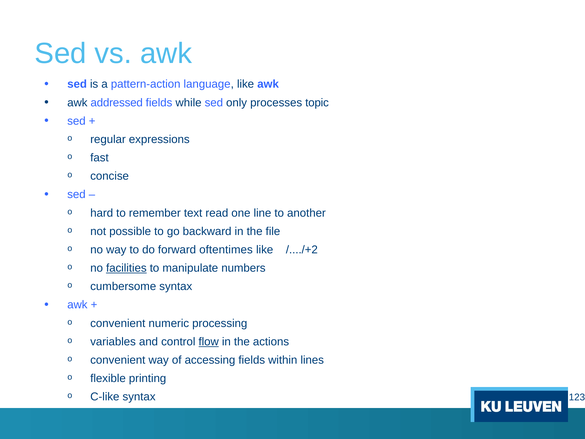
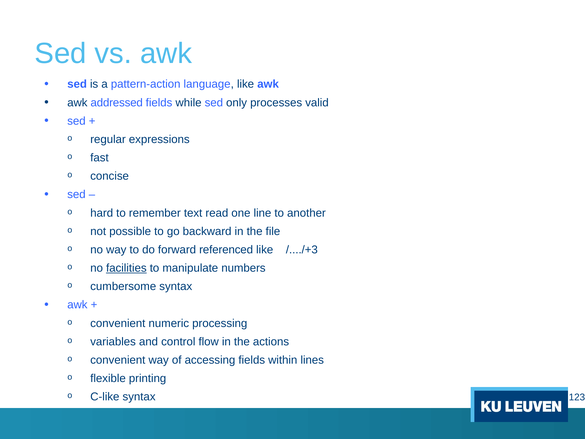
topic: topic -> valid
oftentimes: oftentimes -> referenced
/..../+2: /..../+2 -> /..../+3
flow underline: present -> none
